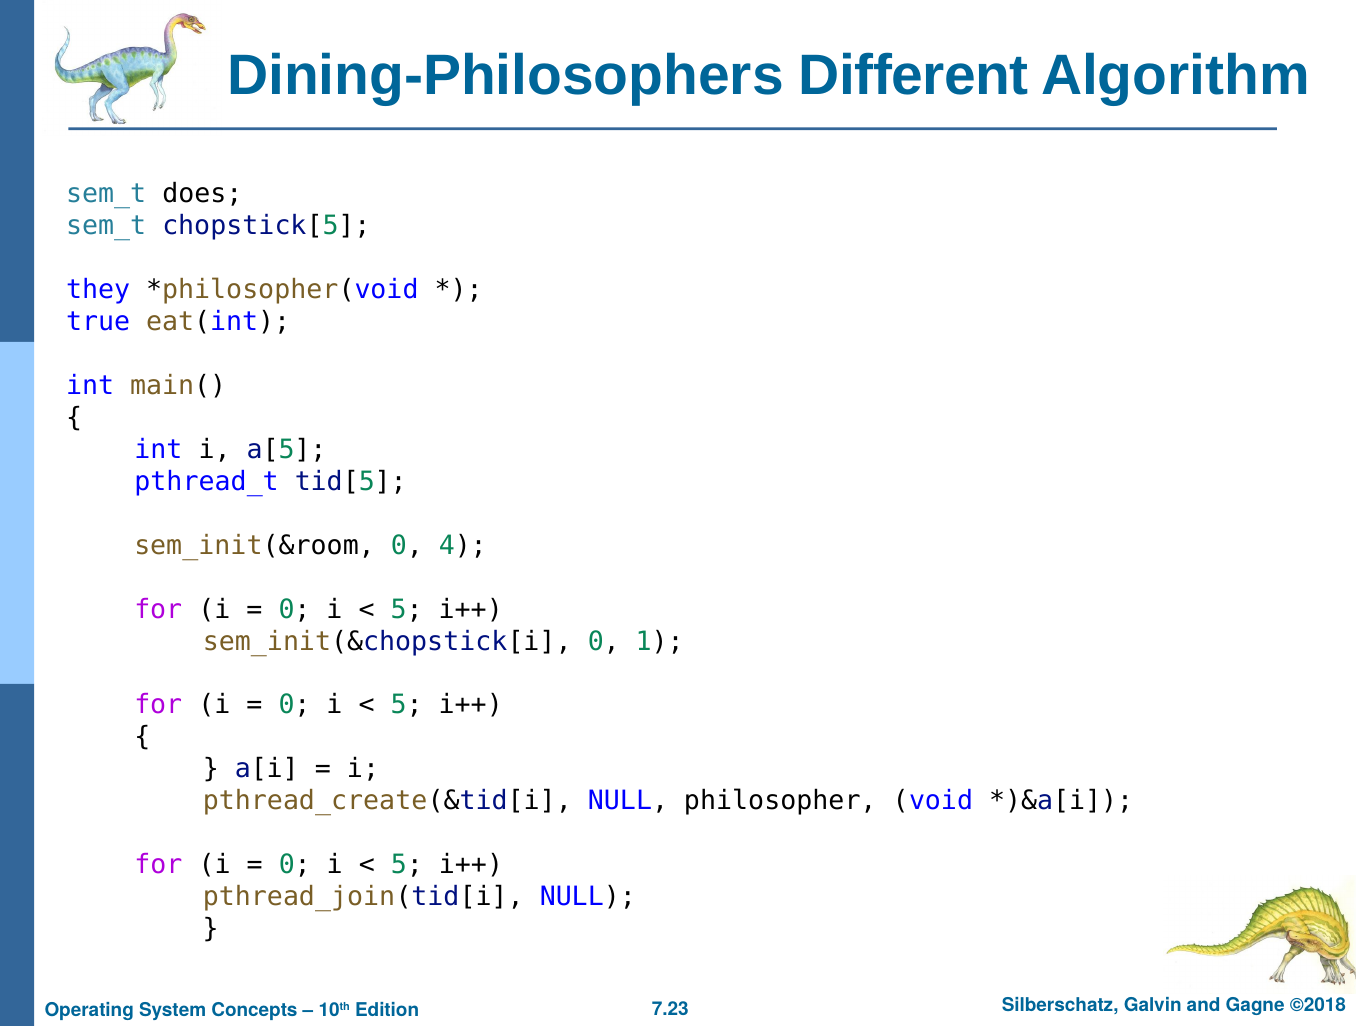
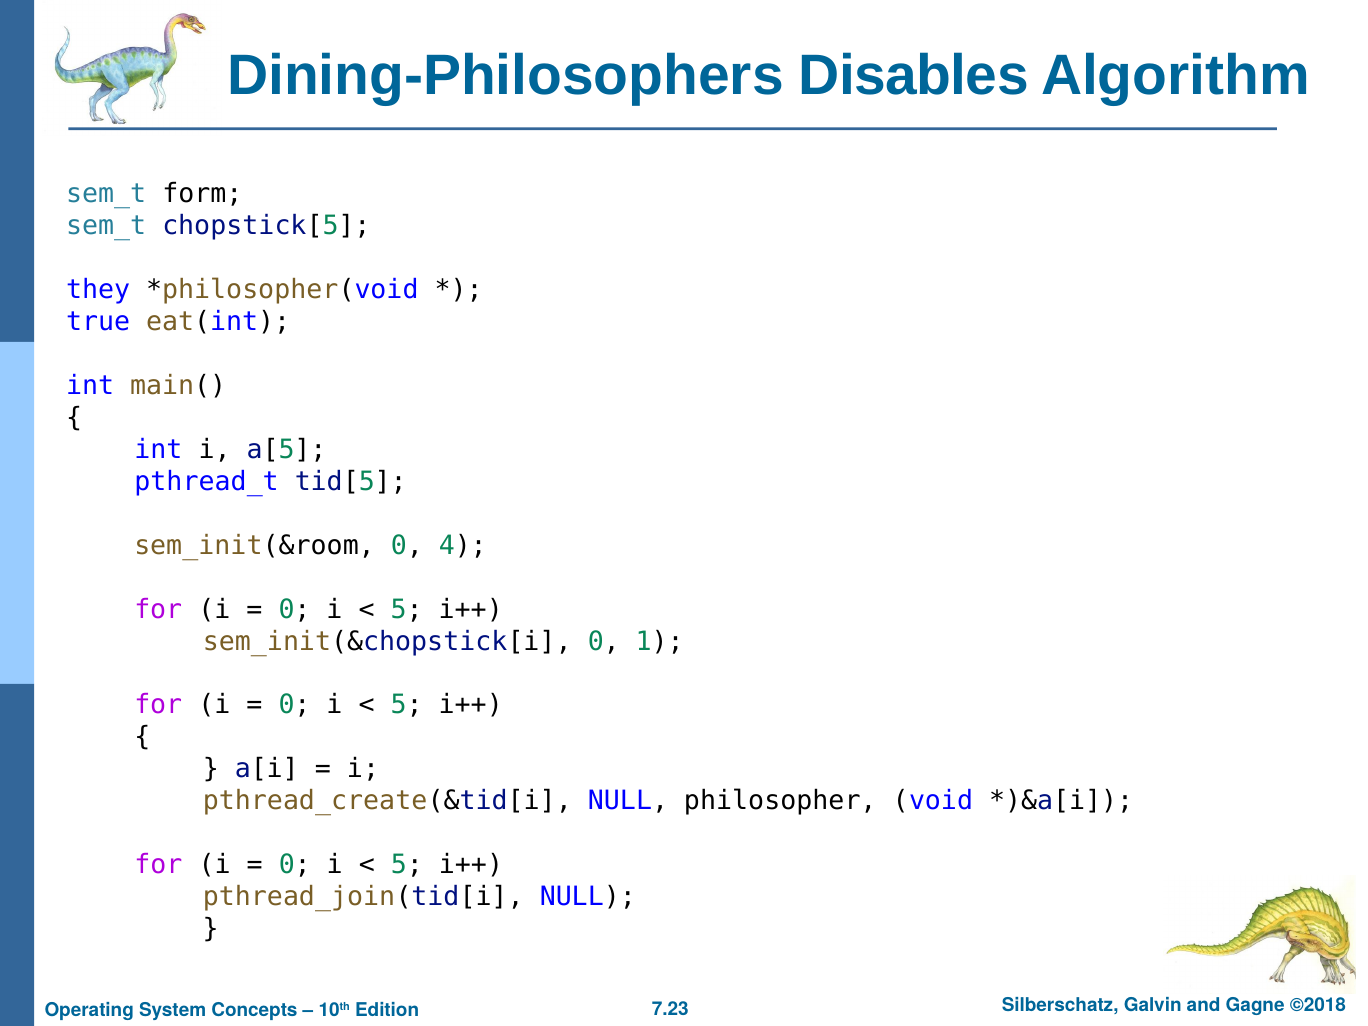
Different: Different -> Disables
does: does -> form
